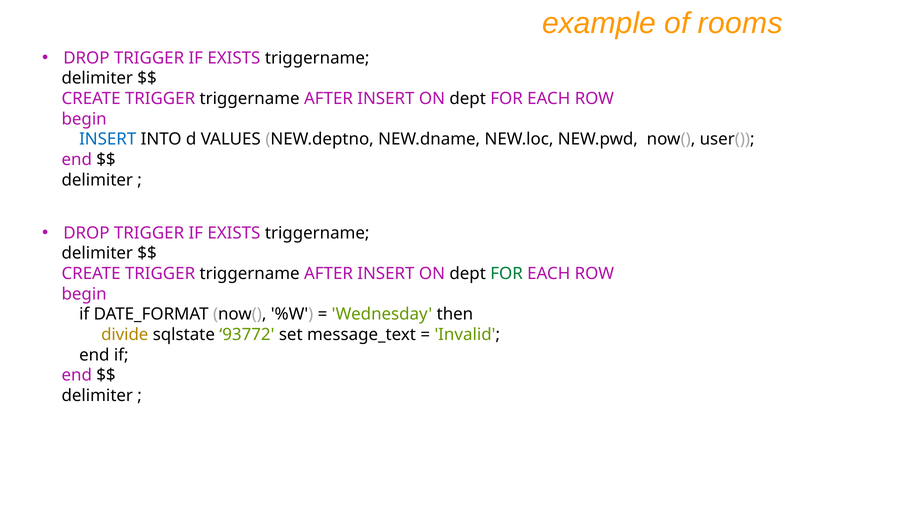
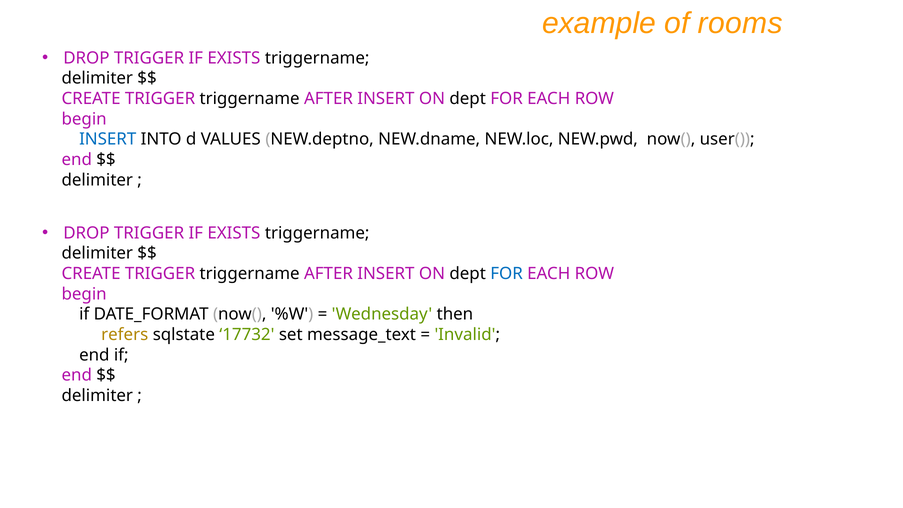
FOR at (507, 274) colour: green -> blue
divide: divide -> refers
93772: 93772 -> 17732
